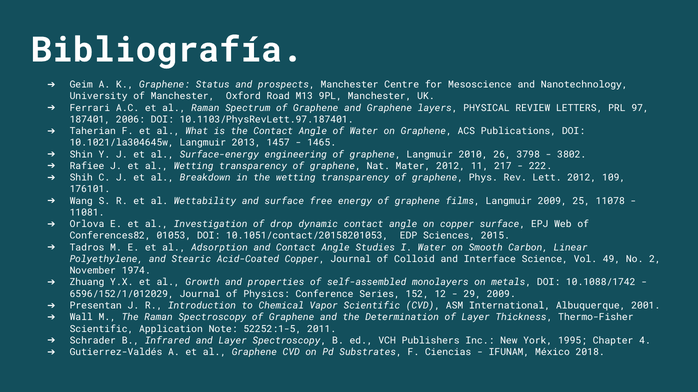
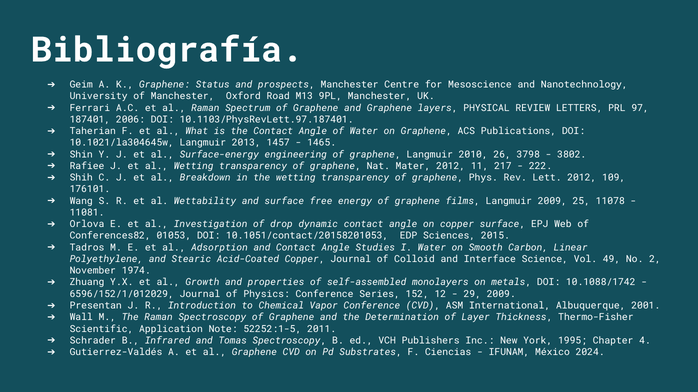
Vapor Scientific: Scientific -> Conference
and Layer: Layer -> Tomas
2018: 2018 -> 2024
